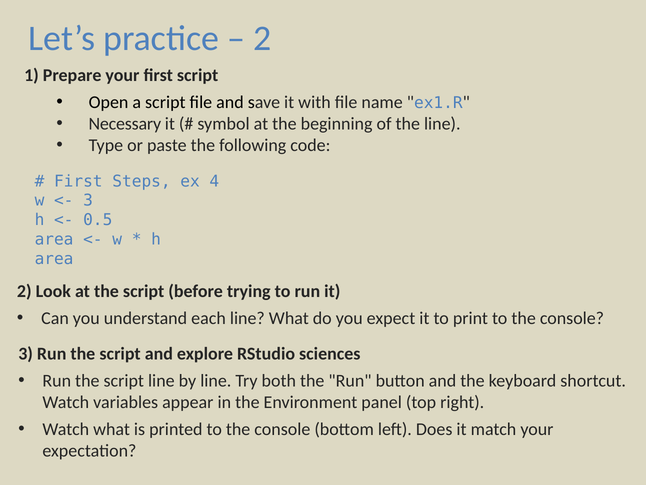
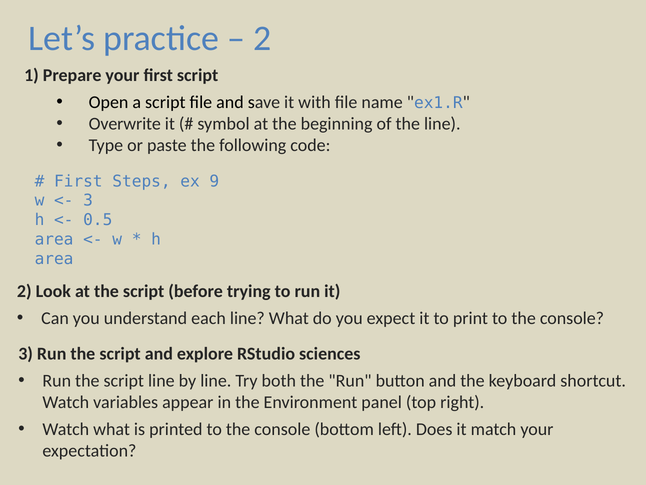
Necessary: Necessary -> Overwrite
4: 4 -> 9
